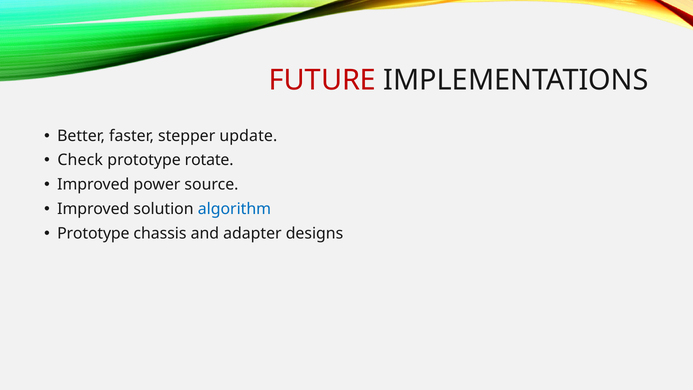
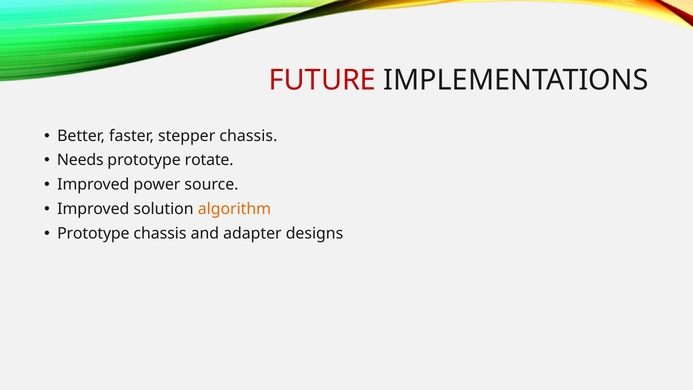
stepper update: update -> chassis
Check: Check -> Needs
algorithm colour: blue -> orange
